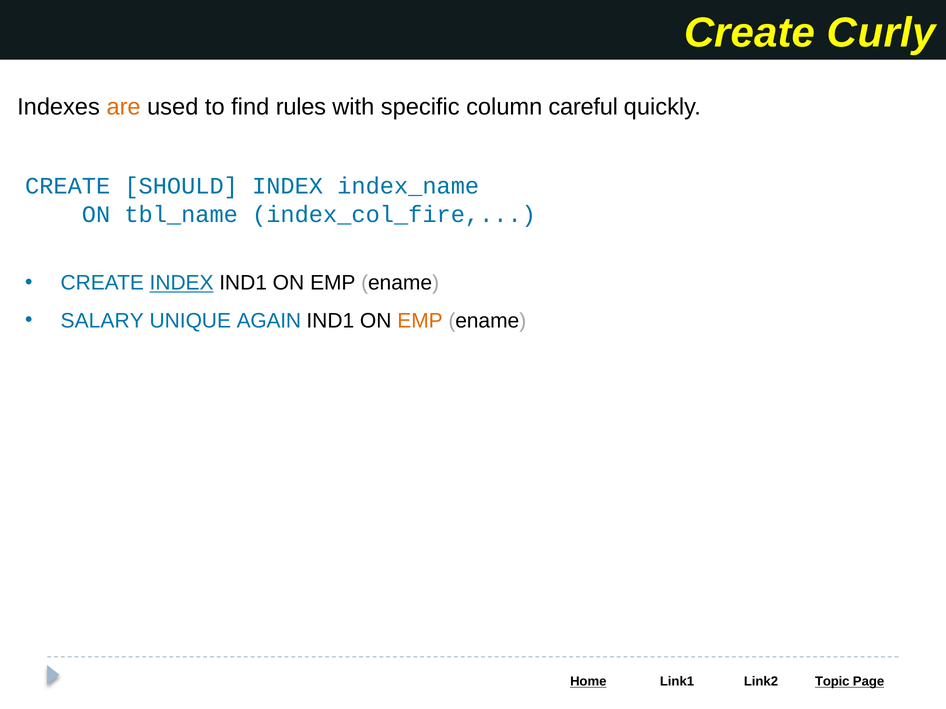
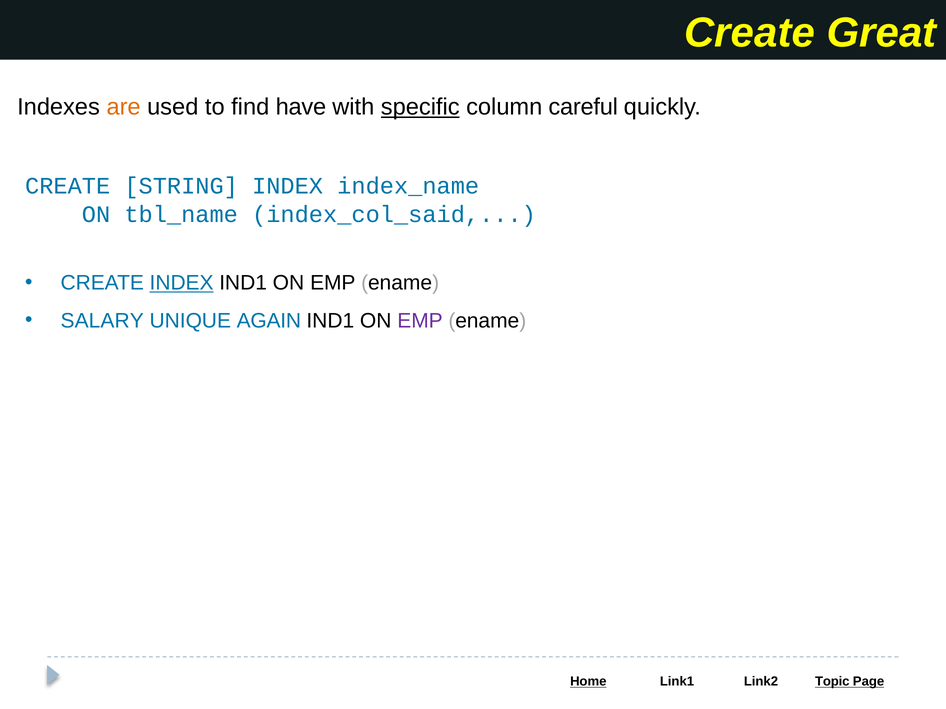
Curly: Curly -> Great
rules: rules -> have
specific underline: none -> present
SHOULD: SHOULD -> STRING
index_col_fire: index_col_fire -> index_col_said
EMP at (420, 321) colour: orange -> purple
